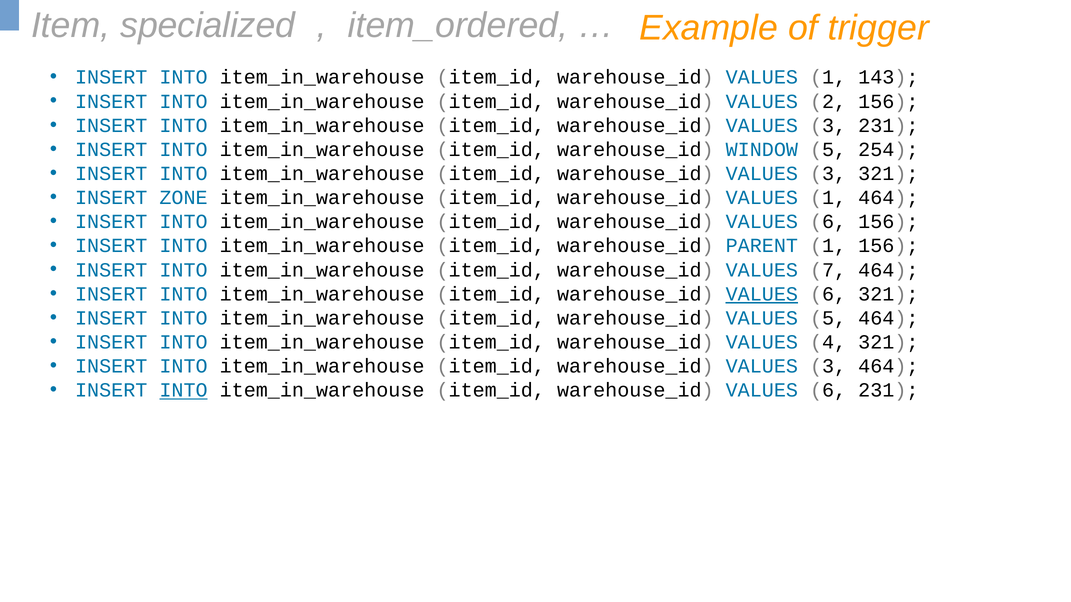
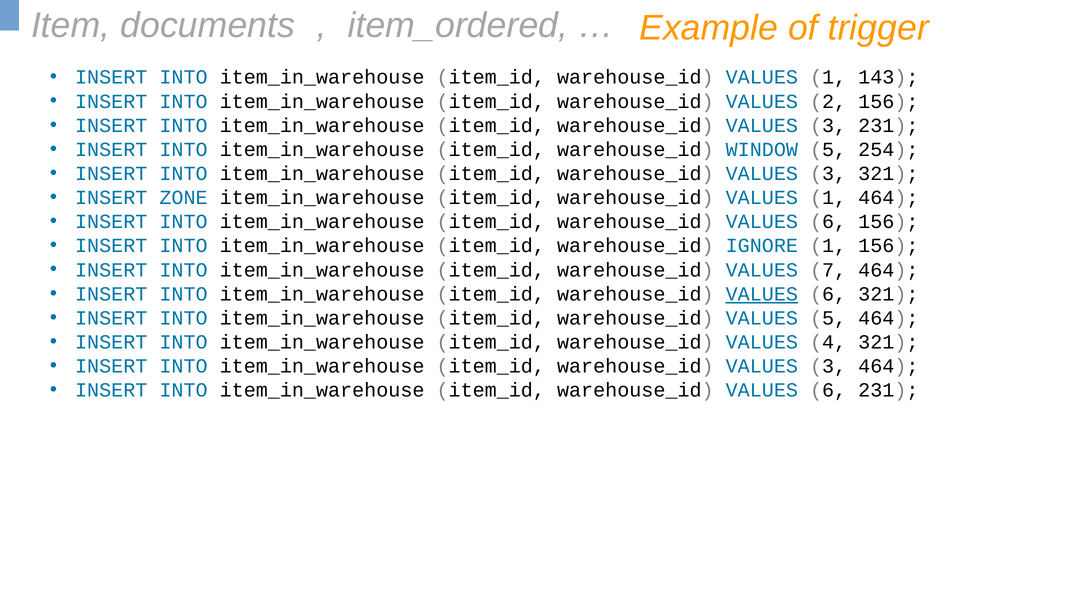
specialized: specialized -> documents
PARENT: PARENT -> IGNORE
INTO at (184, 391) underline: present -> none
